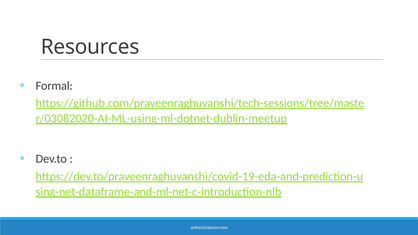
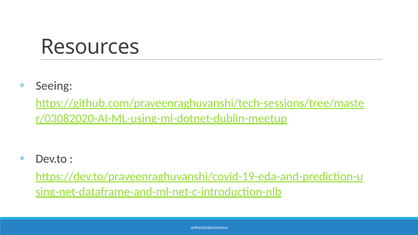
Formal: Formal -> Seeing
